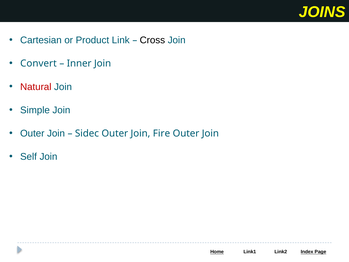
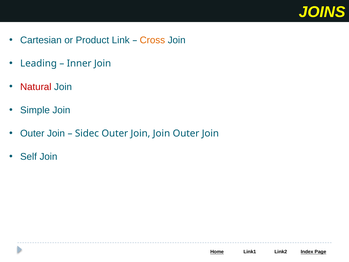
Cross colour: black -> orange
Convert: Convert -> Leading
Join Fire: Fire -> Join
